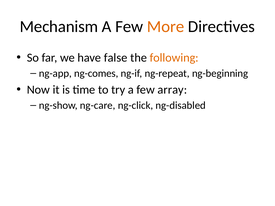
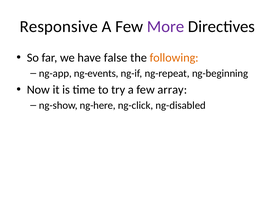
Mechanism: Mechanism -> Responsive
More colour: orange -> purple
ng-comes: ng-comes -> ng-events
ng-care: ng-care -> ng-here
